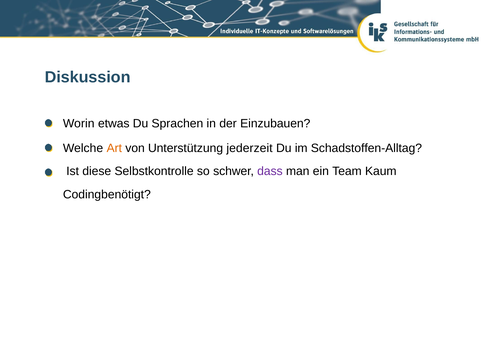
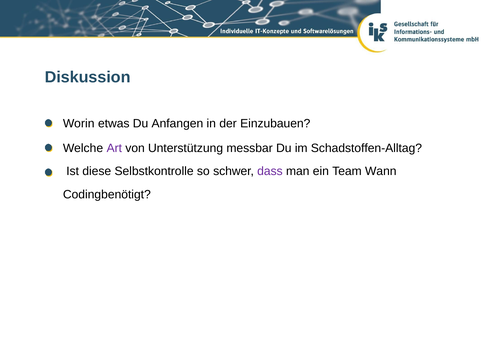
Sprachen: Sprachen -> Anfangen
Art colour: orange -> purple
jederzeit: jederzeit -> messbar
Kaum: Kaum -> Wann
